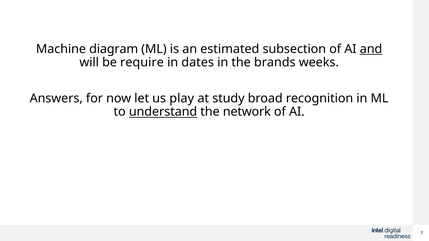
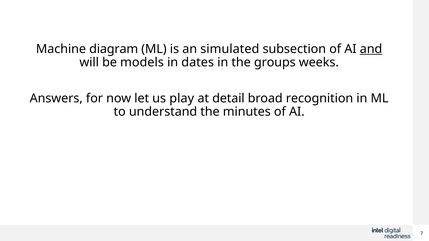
estimated: estimated -> simulated
require: require -> models
brands: brands -> groups
study: study -> detail
understand underline: present -> none
network: network -> minutes
